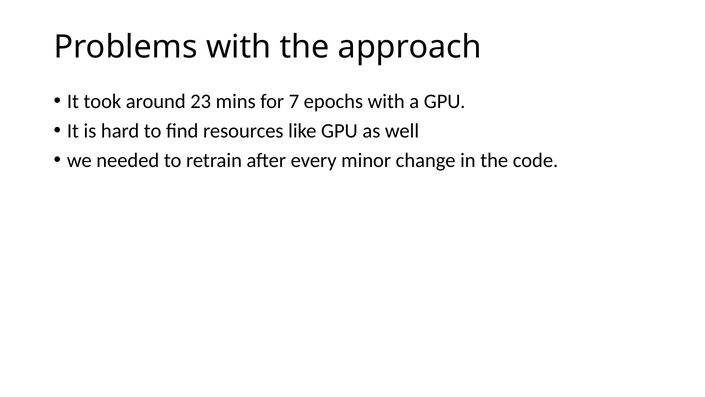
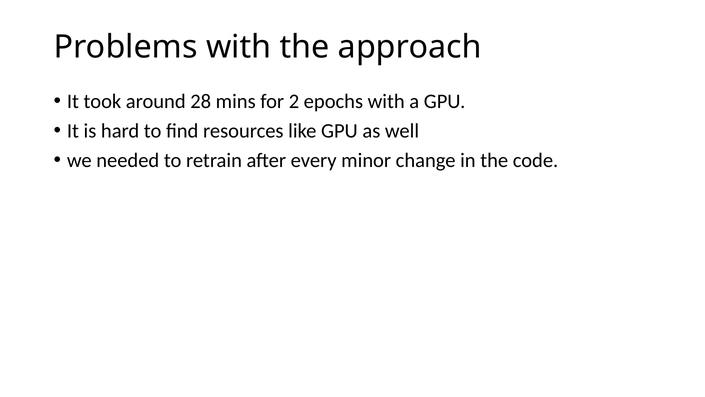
23: 23 -> 28
7: 7 -> 2
